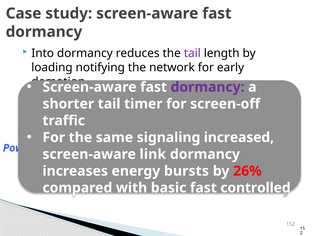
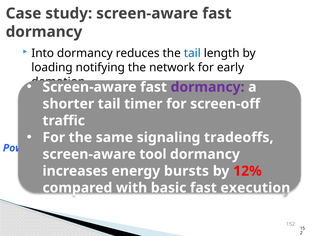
tail at (192, 53) colour: purple -> blue
increased: increased -> tradeoffs
link: link -> tool
26%: 26% -> 12%
controlled: controlled -> execution
